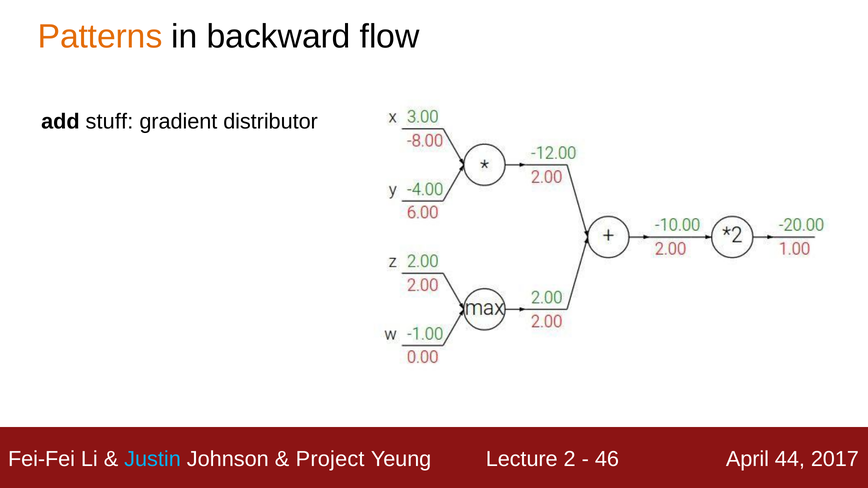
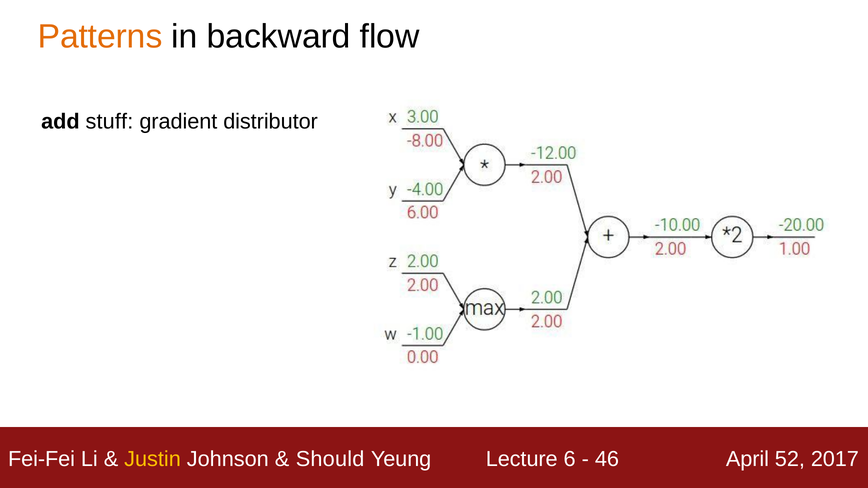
Justin colour: light blue -> yellow
Project: Project -> Should
2: 2 -> 6
44: 44 -> 52
